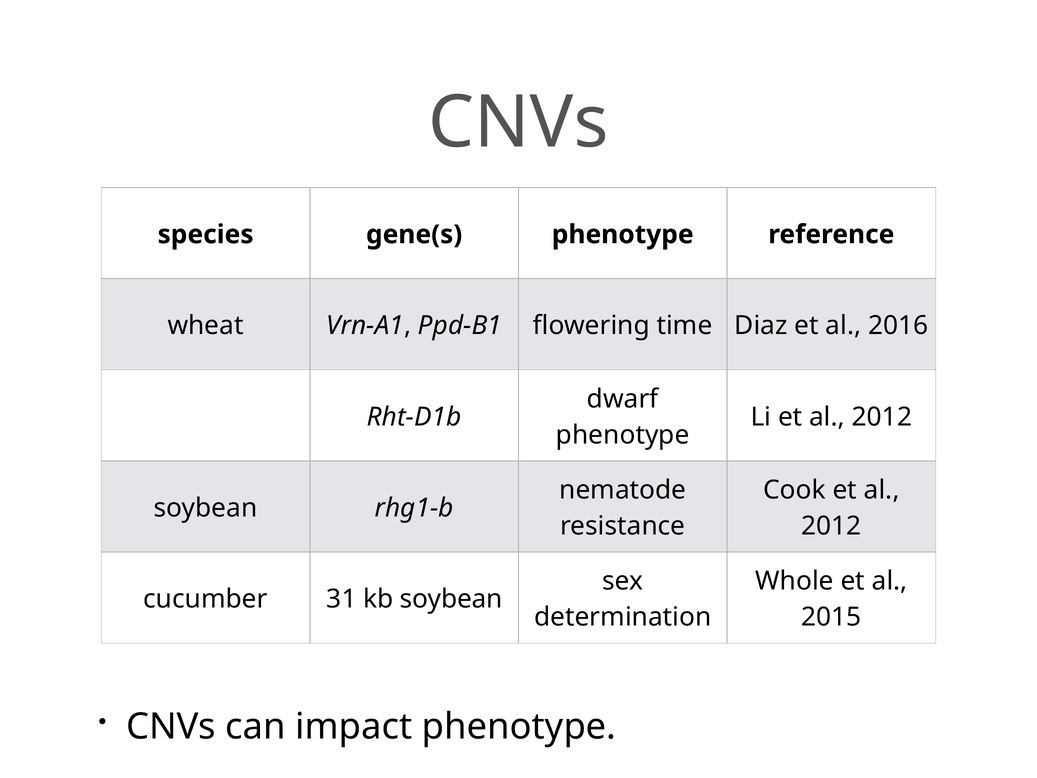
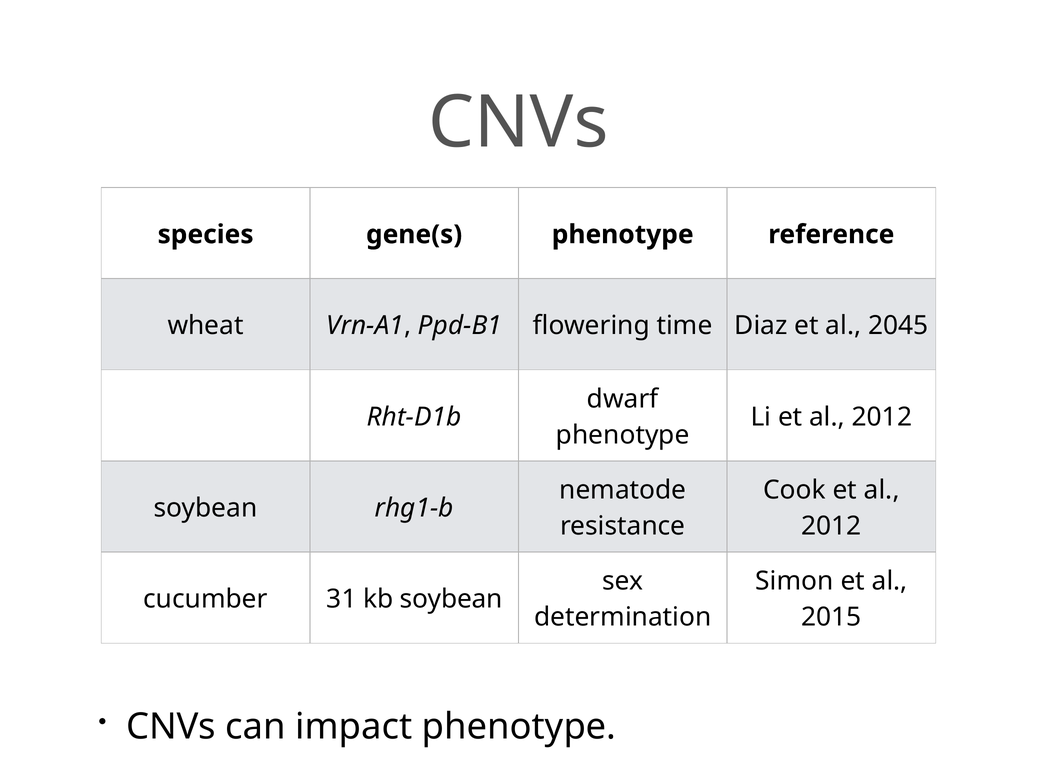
2016: 2016 -> 2045
Whole: Whole -> Simon
